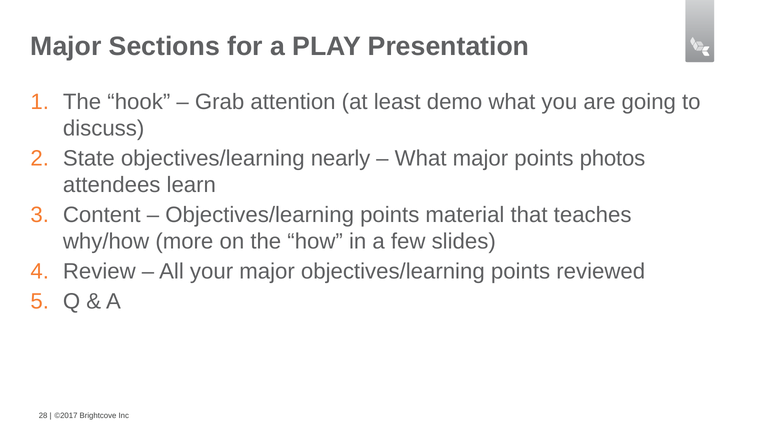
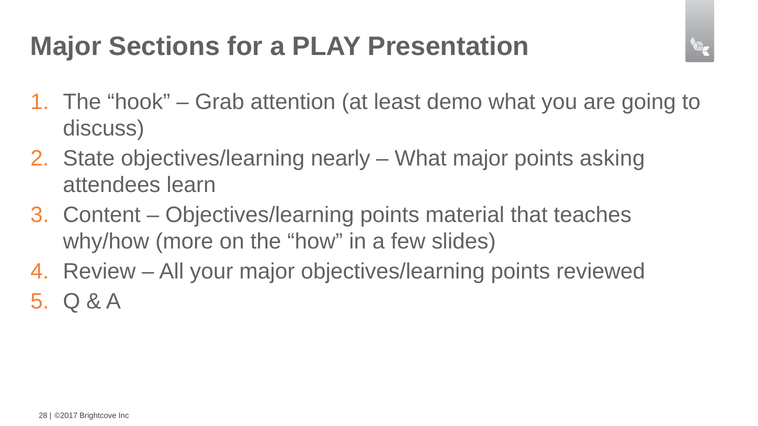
photos: photos -> asking
